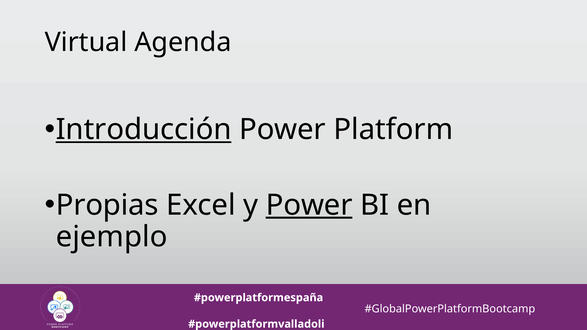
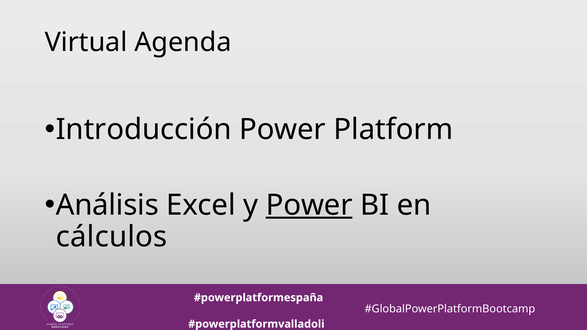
Introducción underline: present -> none
Propias: Propias -> Análisis
ejemplo: ejemplo -> cálculos
